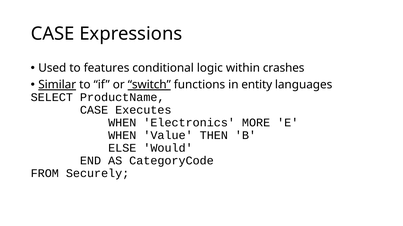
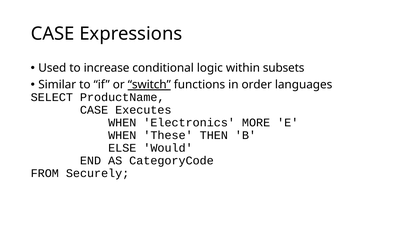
features: features -> increase
crashes: crashes -> subsets
Similar underline: present -> none
entity: entity -> order
Value: Value -> These
